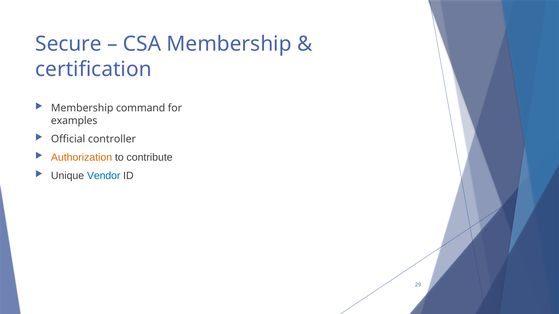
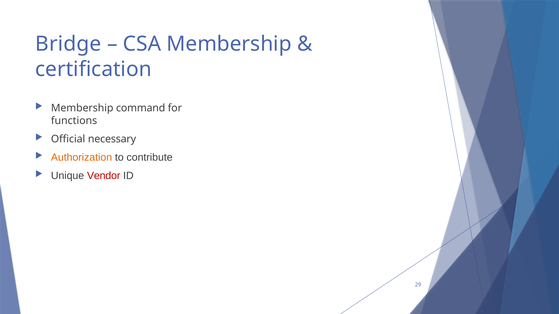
Secure: Secure -> Bridge
examples: examples -> functions
controller: controller -> necessary
Vendor colour: blue -> red
